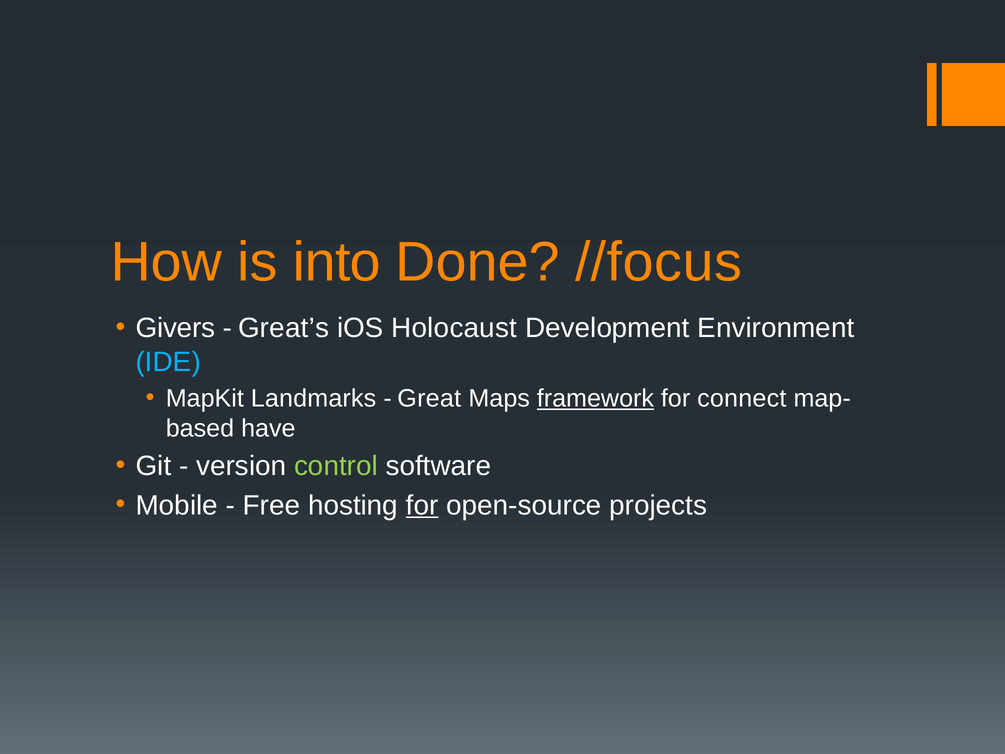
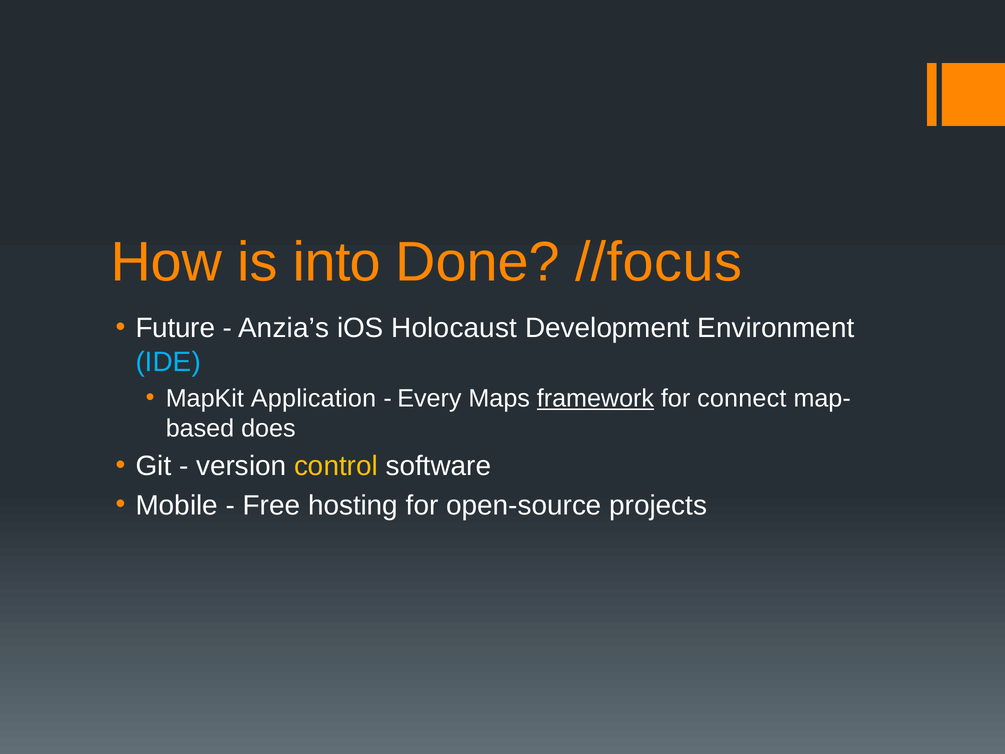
Givers: Givers -> Future
Great’s: Great’s -> Anzia’s
Landmarks: Landmarks -> Application
Great: Great -> Every
have: have -> does
control colour: light green -> yellow
for at (422, 505) underline: present -> none
